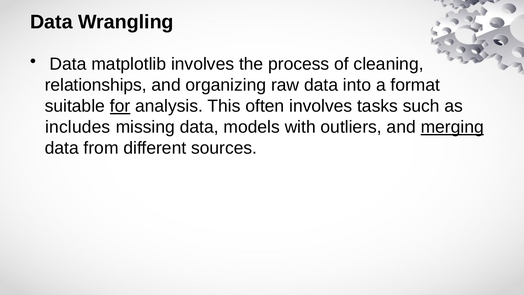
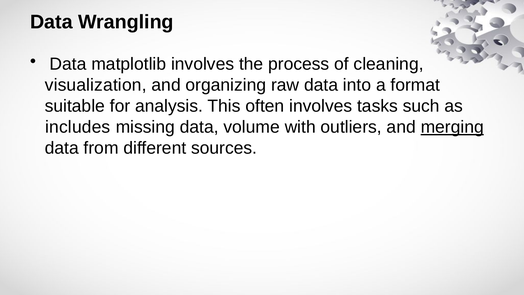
relationships: relationships -> visualization
for underline: present -> none
models: models -> volume
